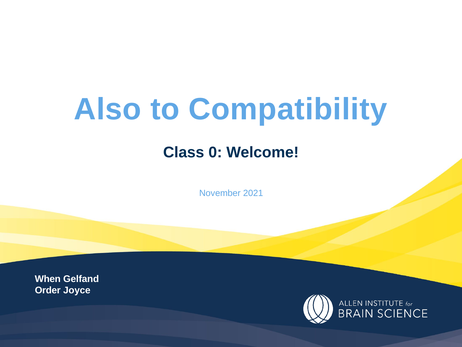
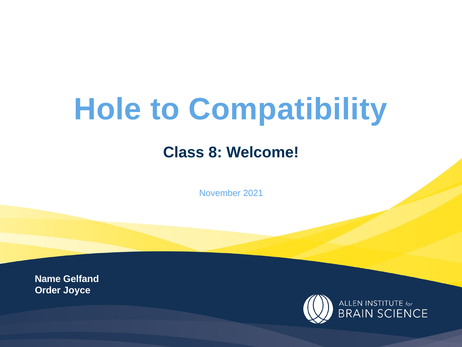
Also: Also -> Hole
0: 0 -> 8
When: When -> Name
